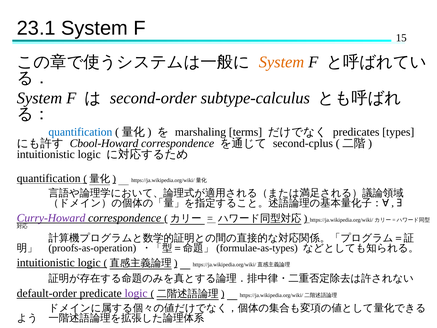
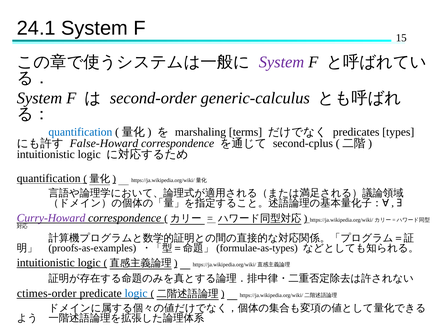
23.1: 23.1 -> 24.1
System at (282, 62) colour: orange -> purple
subtype-calculus: subtype-calculus -> generic-calculus
Cbool-Howard: Cbool-Howard -> False-Howard
proofs-as-operation: proofs-as-operation -> proofs-as-examples
default-order: default-order -> ctimes-order
logic at (136, 293) colour: purple -> blue
